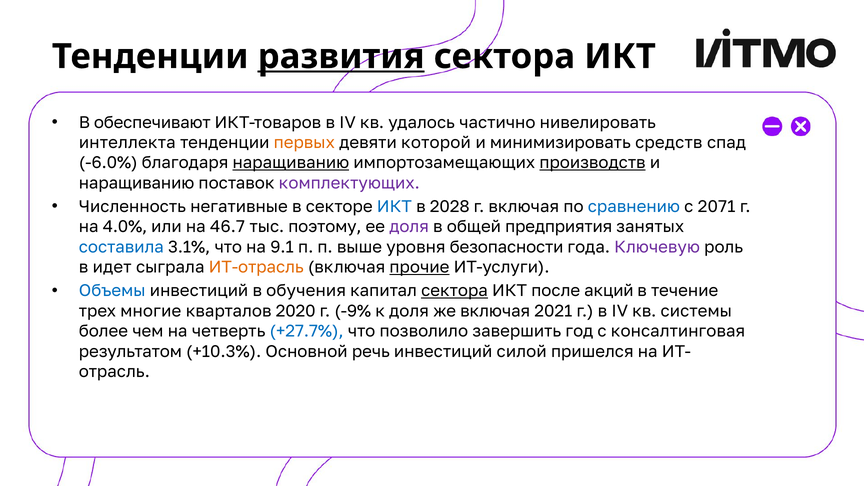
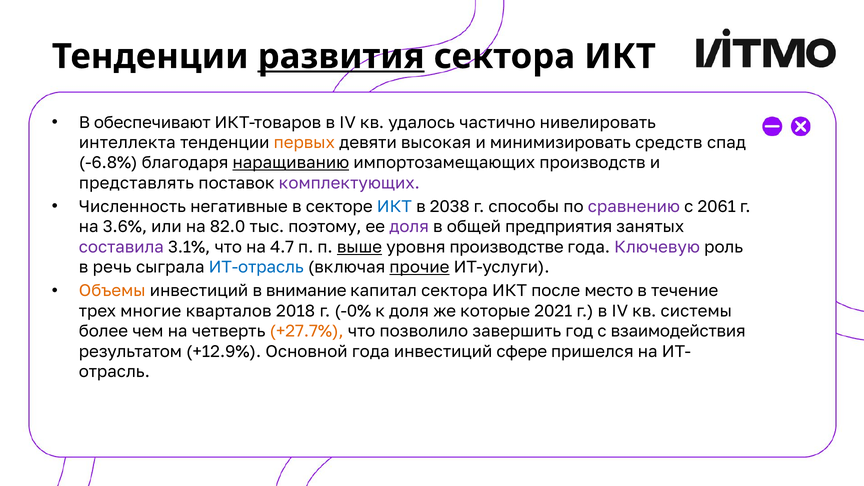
которой: которой -> высокая
-6.0%: -6.0% -> -6.8%
производств underline: present -> none
наращиванию at (137, 183): наращиванию -> представлять
2028: 2028 -> 2038
г включая: включая -> способы
сравнению colour: blue -> purple
2071: 2071 -> 2061
4.0%: 4.0% -> 3.6%
46.7: 46.7 -> 82.0
составила colour: blue -> purple
9.1: 9.1 -> 4.7
выше underline: none -> present
безопасности: безопасности -> производстве
идет: идет -> речь
ИТ-отрасль colour: orange -> blue
Объемы colour: blue -> orange
обучения: обучения -> внимание
сектора at (455, 291) underline: present -> none
акций: акций -> место
2020: 2020 -> 2018
-9%: -9% -> -0%
же включая: включая -> которые
+27.7% colour: blue -> orange
консалтинговая: консалтинговая -> взаимодействия
+10.3%: +10.3% -> +12.9%
Основной речь: речь -> года
силой: силой -> сфере
